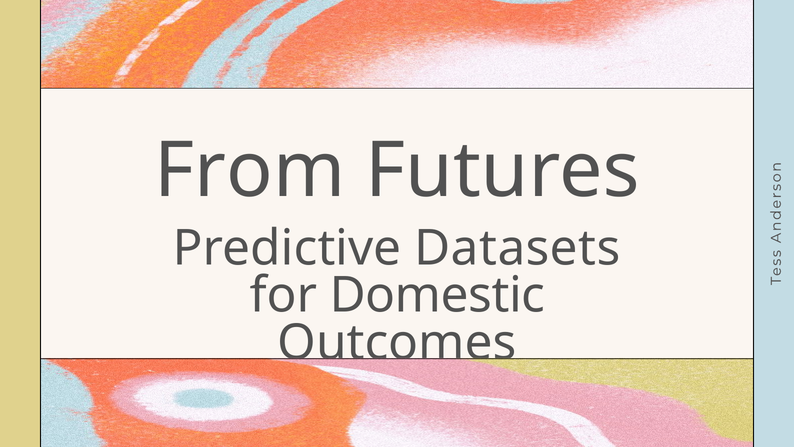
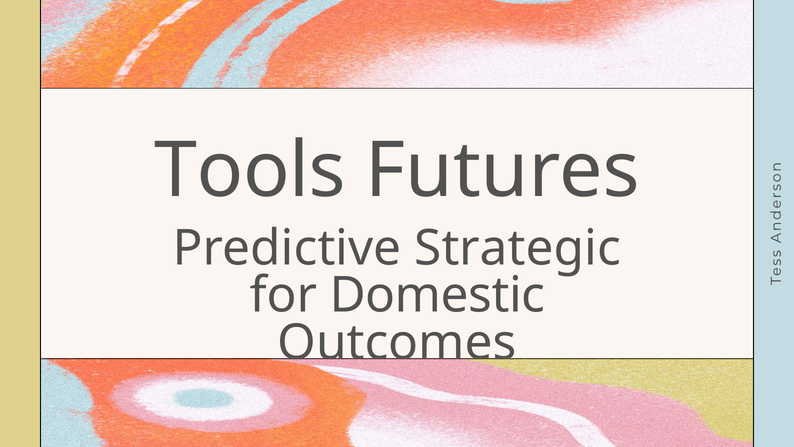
From: From -> Tools
Datasets: Datasets -> Strategic
